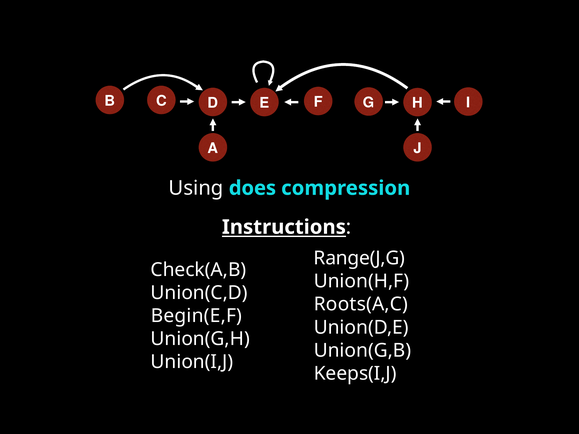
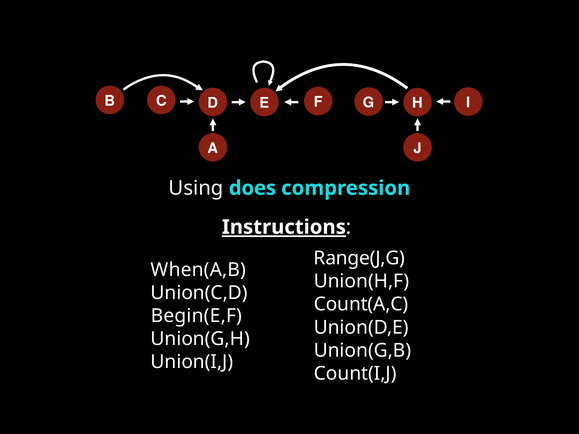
Instructions underline: none -> present
Check(A,B: Check(A,B -> When(A,B
Roots(A,C: Roots(A,C -> Count(A,C
Keeps(I,J: Keeps(I,J -> Count(I,J
